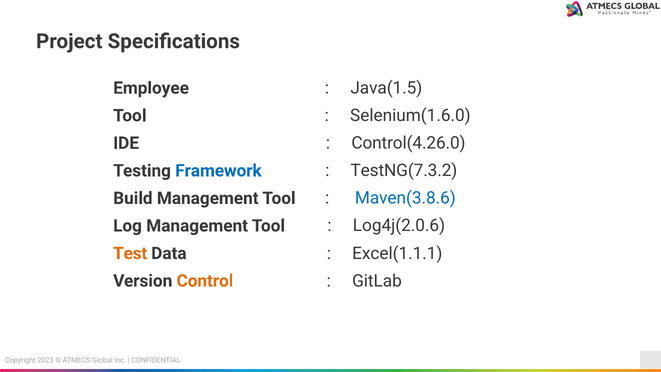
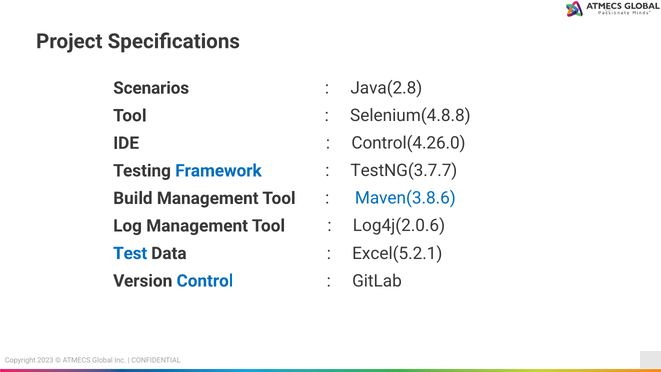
Employee: Employee -> Scenarios
Java(1.5: Java(1.5 -> Java(2.8
Selenium(1.6.0: Selenium(1.6.0 -> Selenium(4.8.8
TestNG(7.3.2: TestNG(7.3.2 -> TestNG(3.7.7
Test colour: orange -> blue
Excel(1.1.1: Excel(1.1.1 -> Excel(5.2.1
Control colour: orange -> blue
